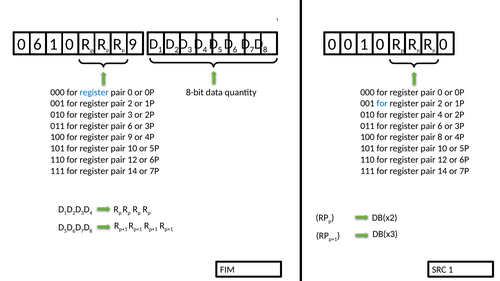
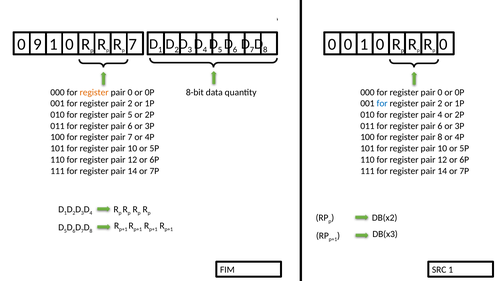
0 6: 6 -> 9
9 at (133, 44): 9 -> 7
register at (94, 92) colour: blue -> orange
pair 3: 3 -> 5
pair 9: 9 -> 7
